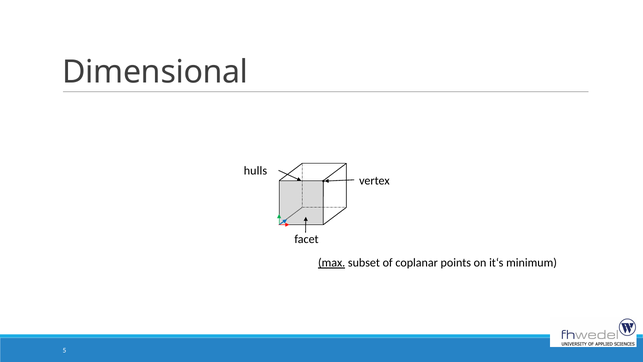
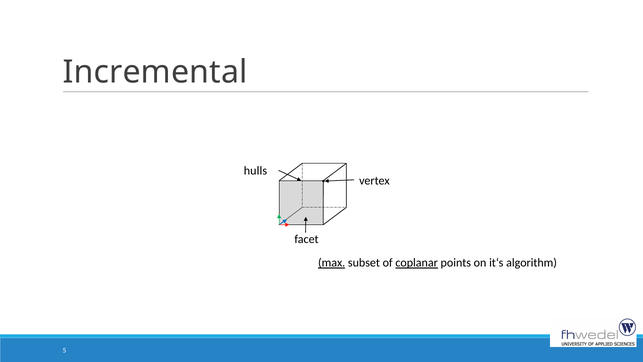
Dimensional: Dimensional -> Incremental
coplanar underline: none -> present
minimum: minimum -> algorithm
